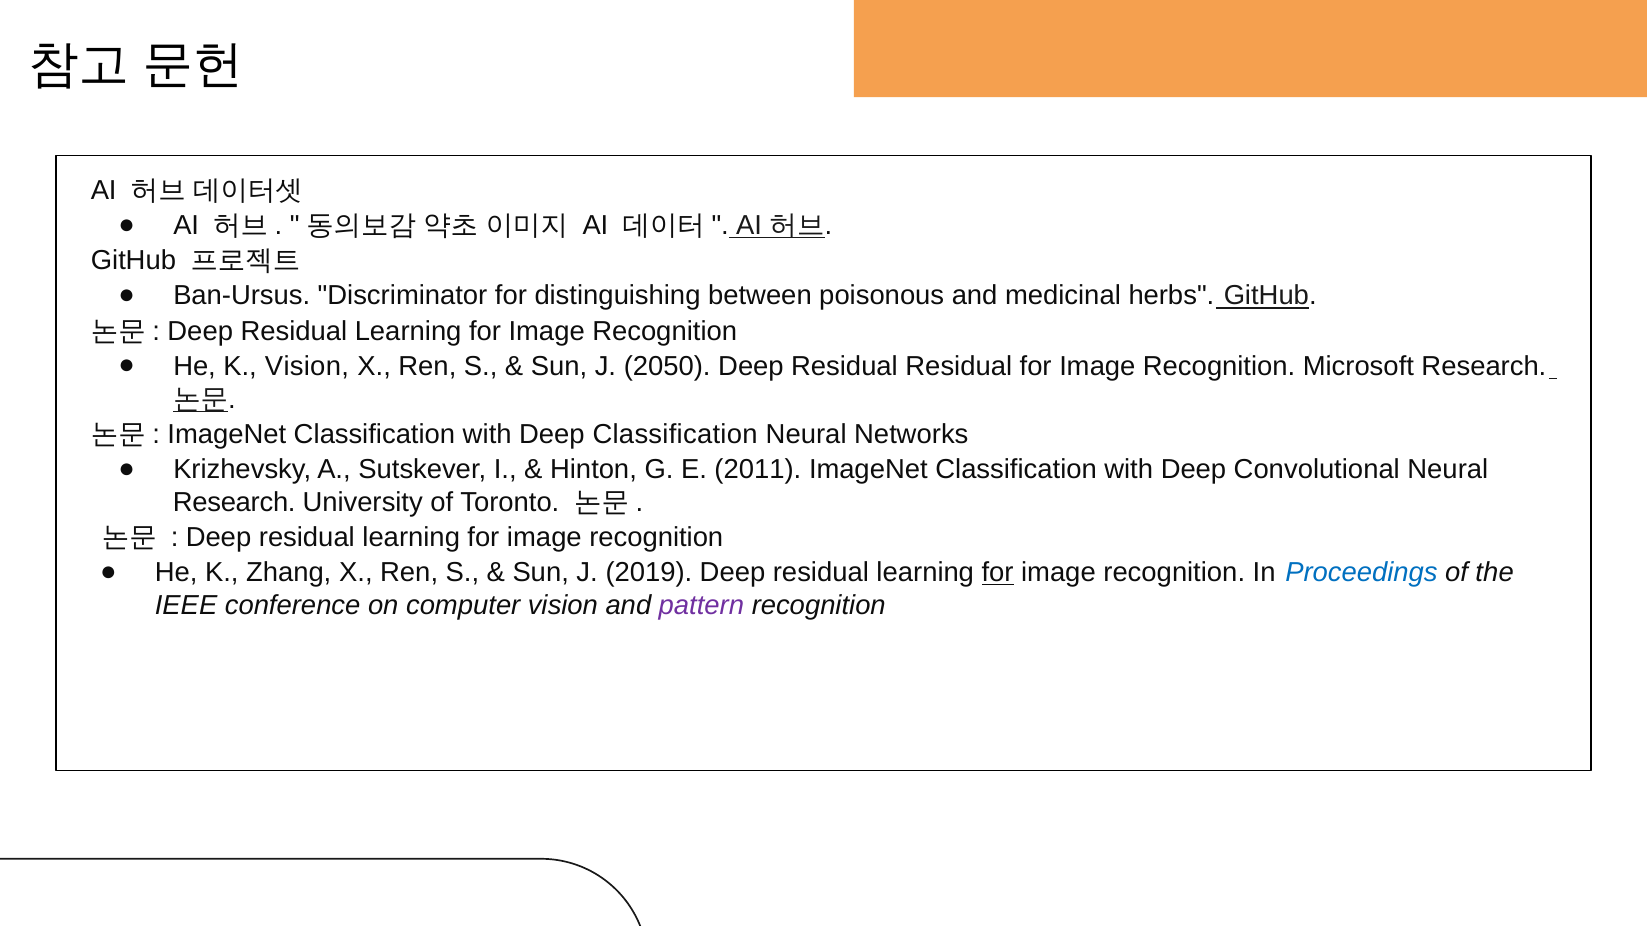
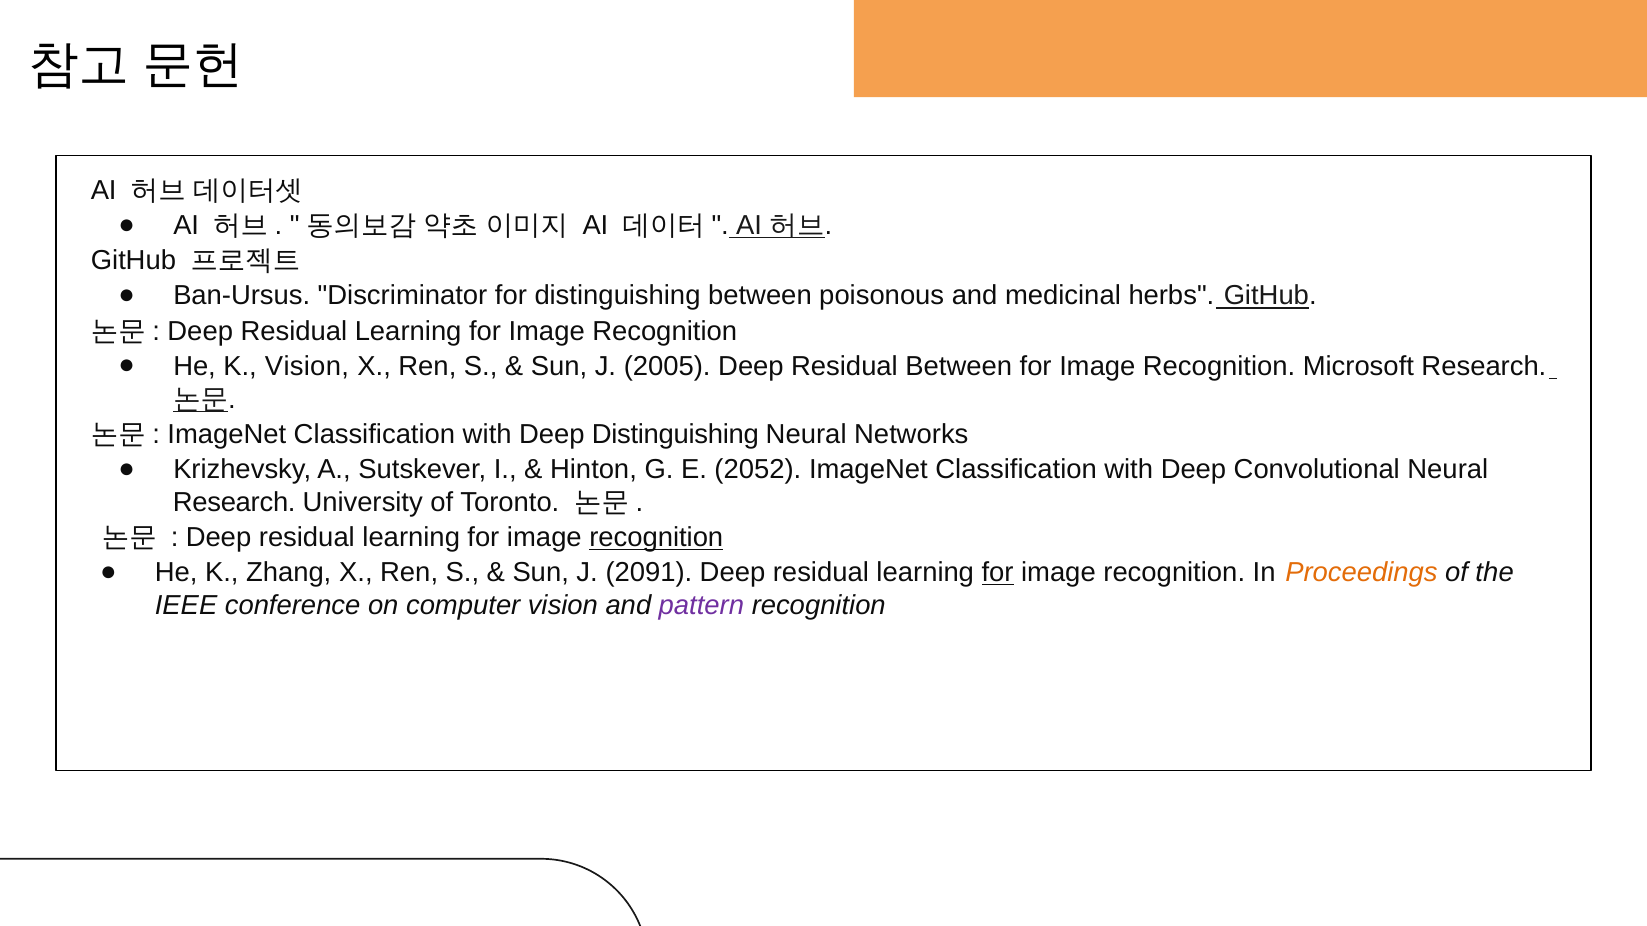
2050: 2050 -> 2005
Residual Residual: Residual -> Between
Deep Classification: Classification -> Distinguishing
2011: 2011 -> 2052
recognition at (656, 538) underline: none -> present
2019: 2019 -> 2091
Proceedings colour: blue -> orange
